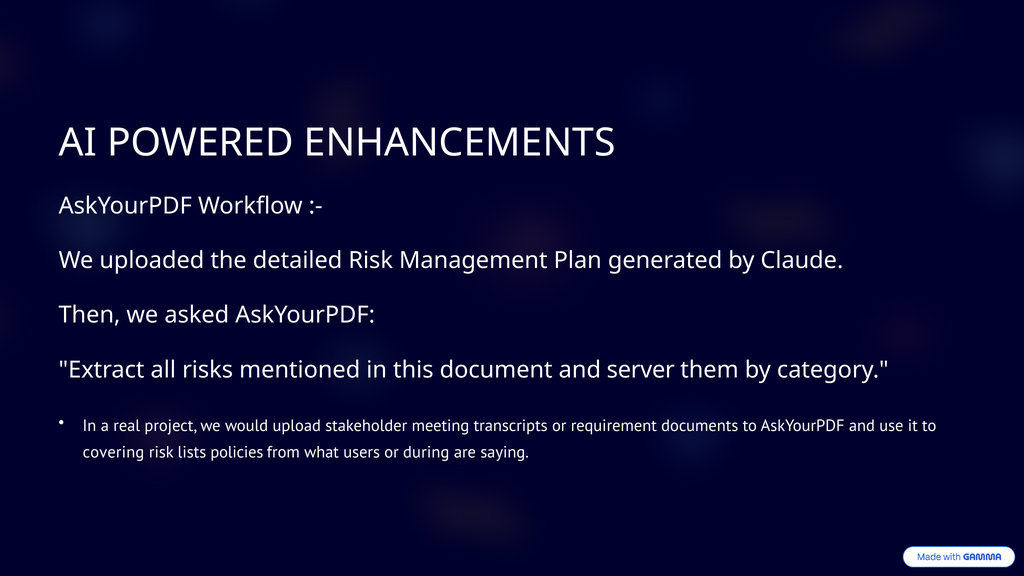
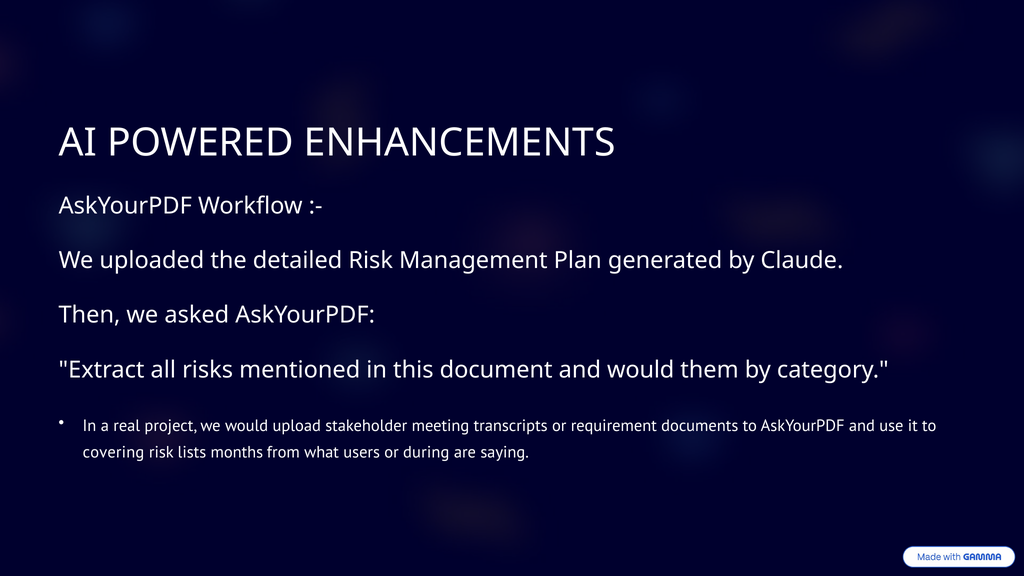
and server: server -> would
policies: policies -> months
